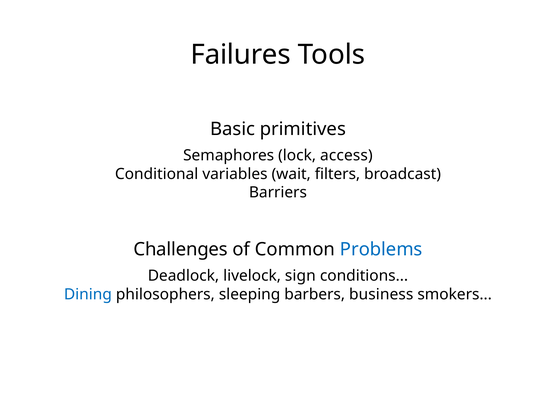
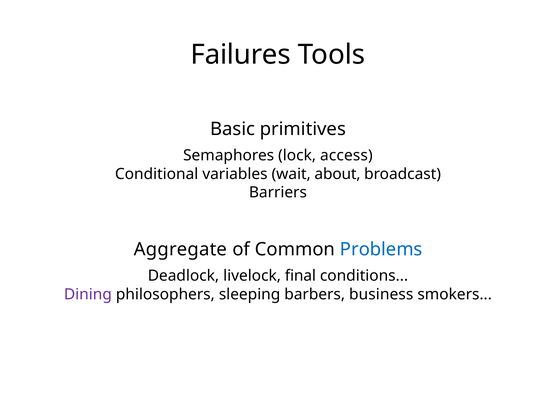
filters: filters -> about
Challenges: Challenges -> Aggregate
sign: sign -> final
Dining colour: blue -> purple
